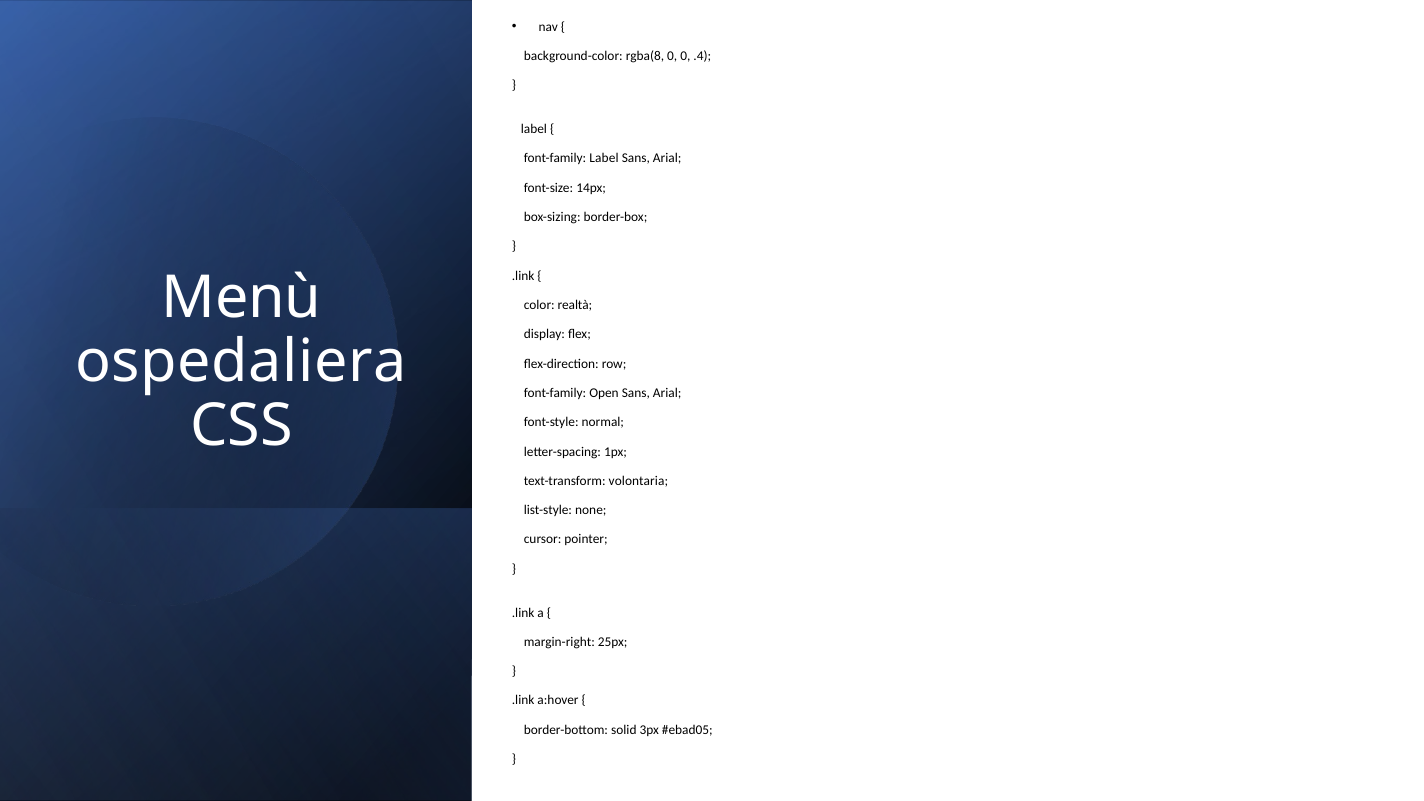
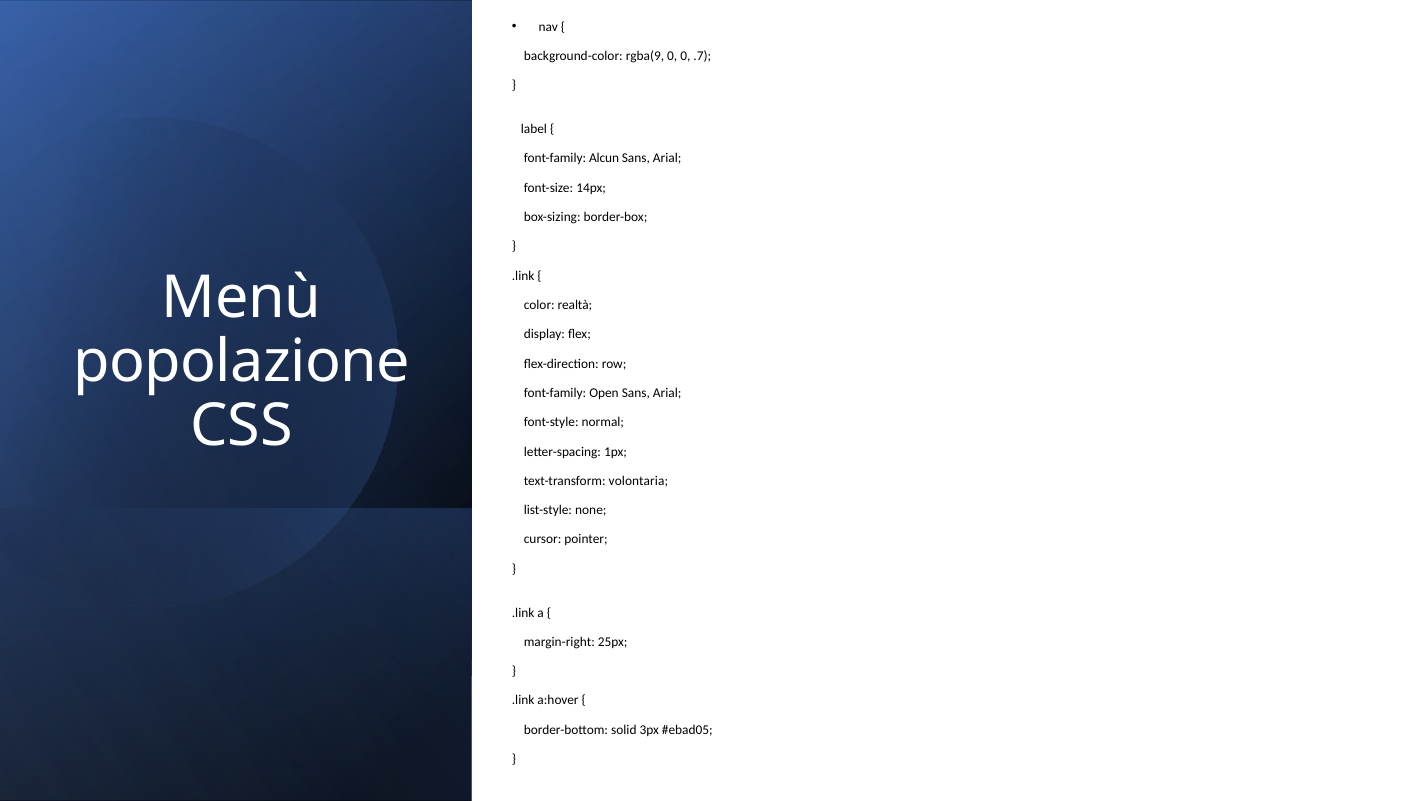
rgba(8: rgba(8 -> rgba(9
.4: .4 -> .7
font-family Label: Label -> Alcun
ospedaliera: ospedaliera -> popolazione
